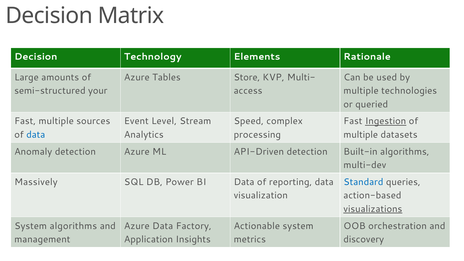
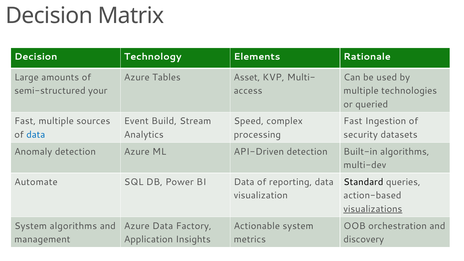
Store: Store -> Asset
Level: Level -> Build
Ingestion underline: present -> none
multiple at (361, 135): multiple -> security
Massively: Massively -> Automate
Standard colour: blue -> black
